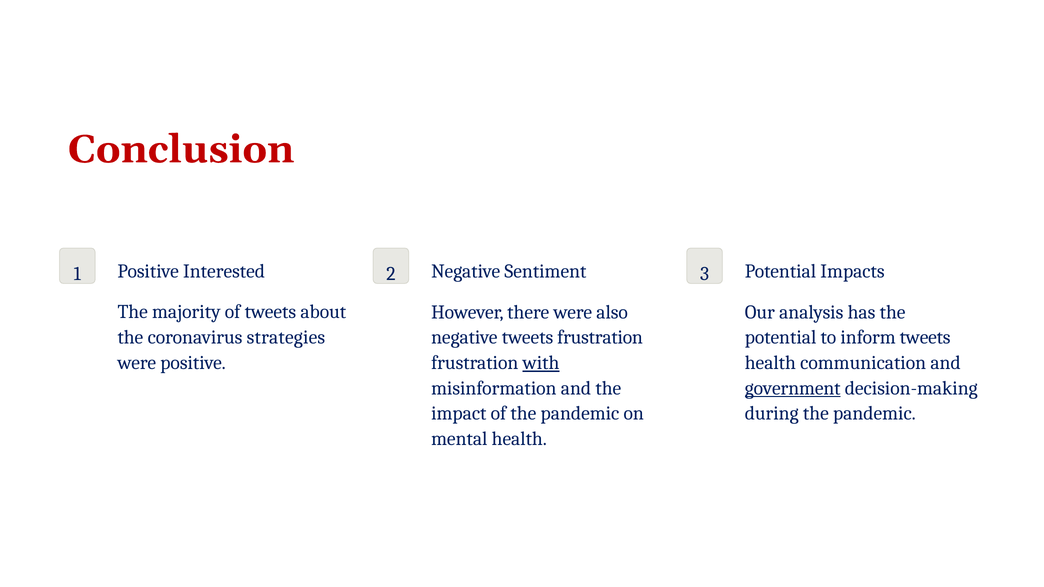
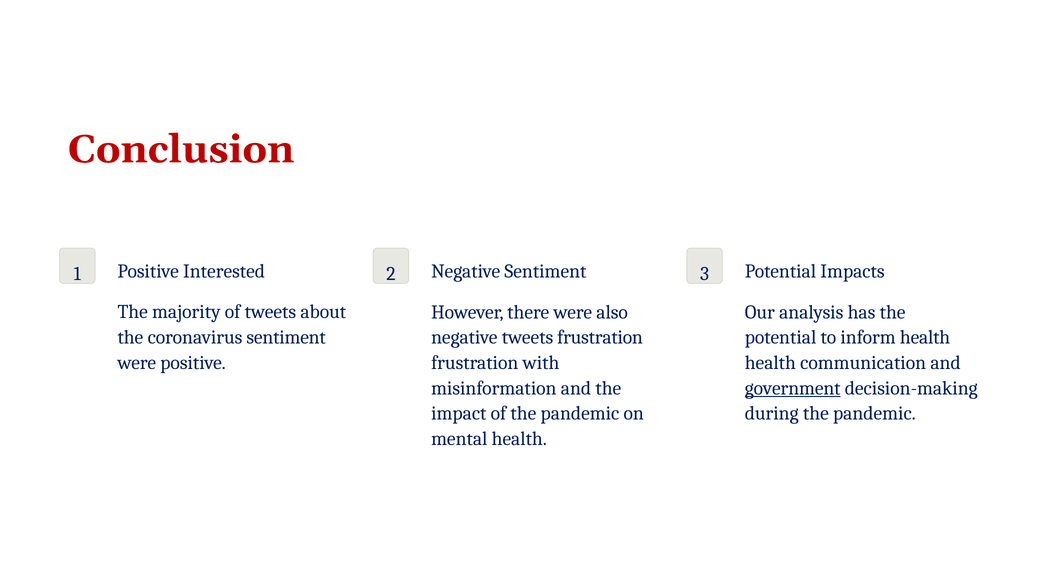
coronavirus strategies: strategies -> sentiment
inform tweets: tweets -> health
with underline: present -> none
